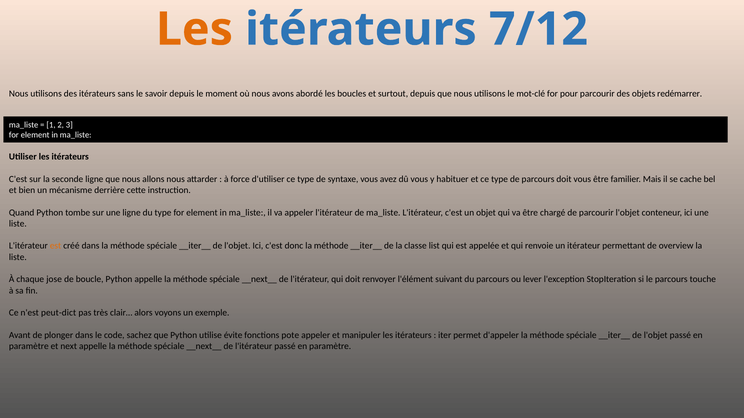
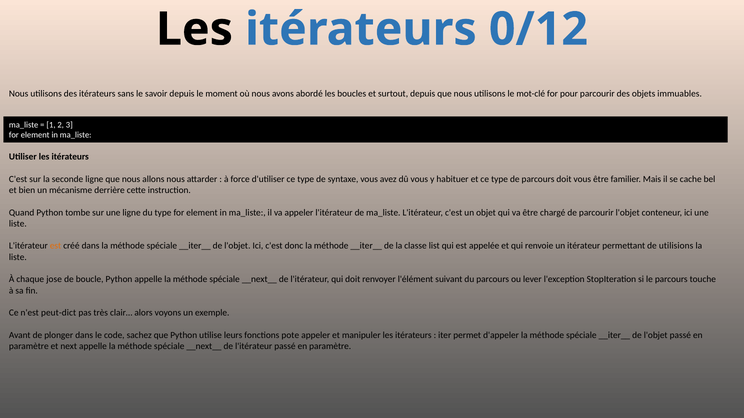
Les at (194, 29) colour: orange -> black
7/12: 7/12 -> 0/12
redémarrer: redémarrer -> immuables
overview: overview -> utilisions
évite: évite -> leurs
